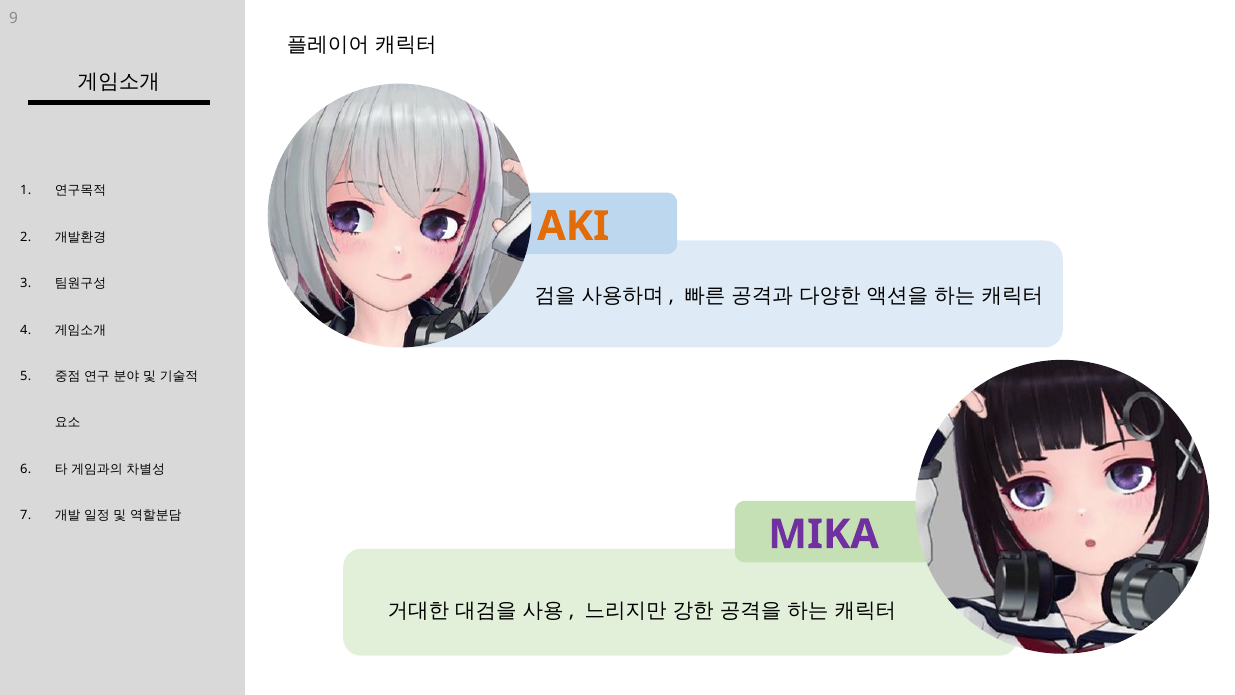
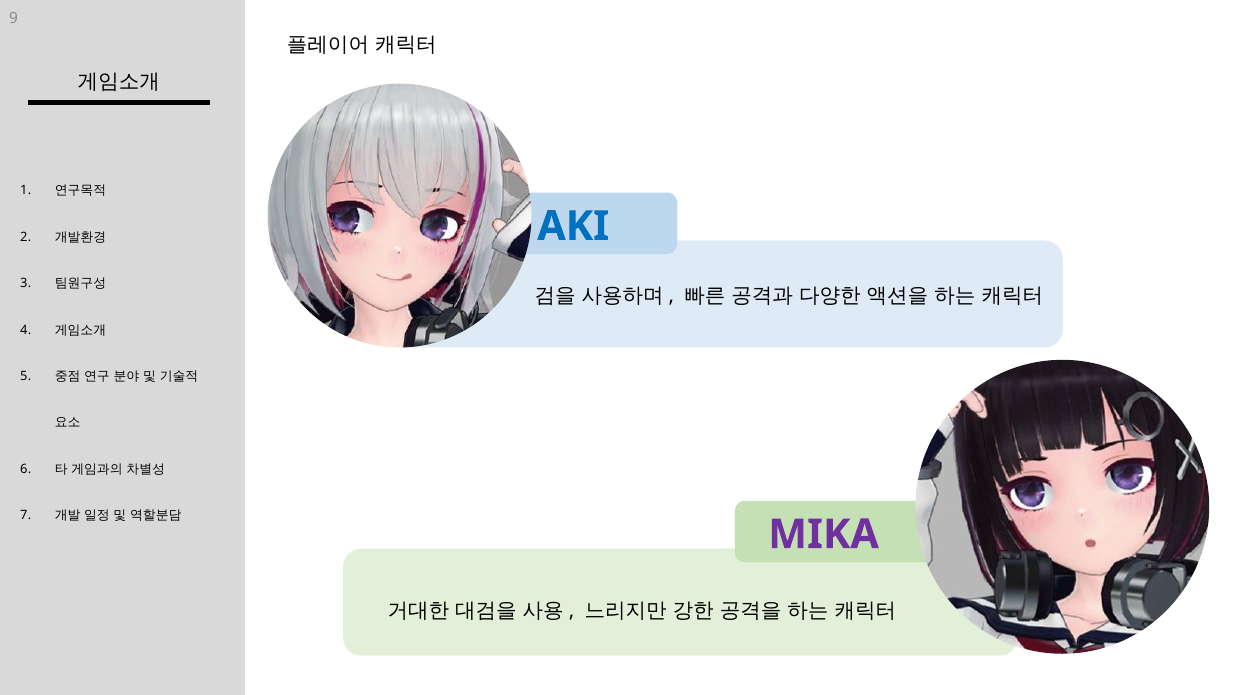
AKI colour: orange -> blue
